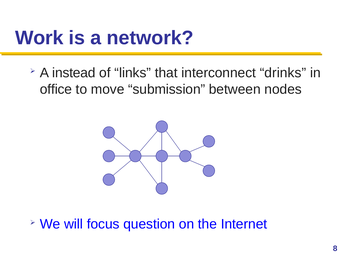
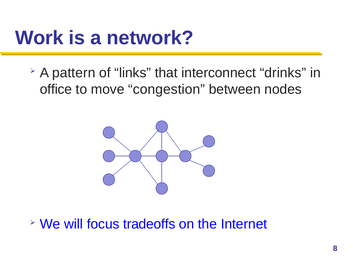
instead: instead -> pattern
submission: submission -> congestion
question: question -> tradeoffs
